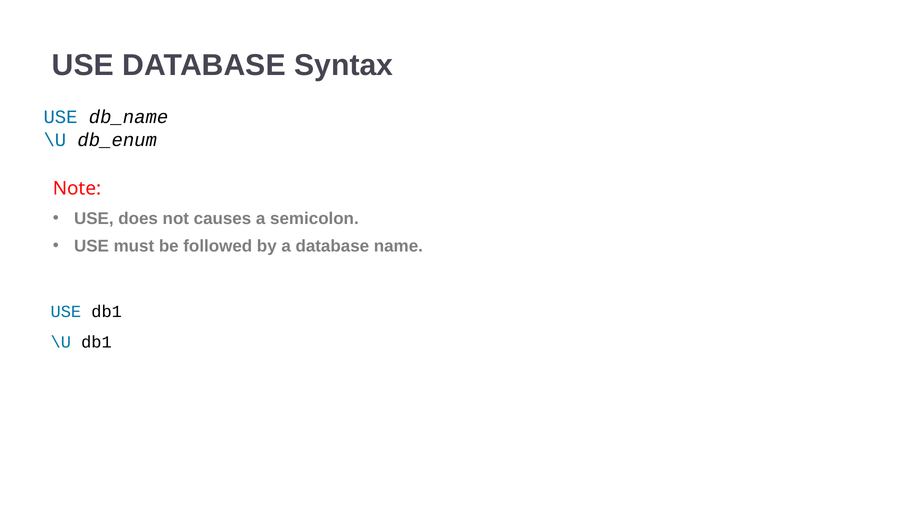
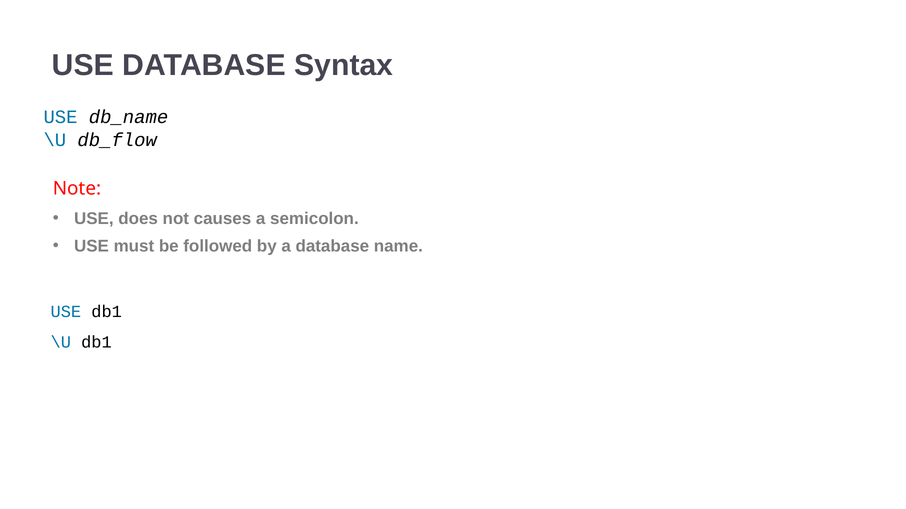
db_enum: db_enum -> db_flow
